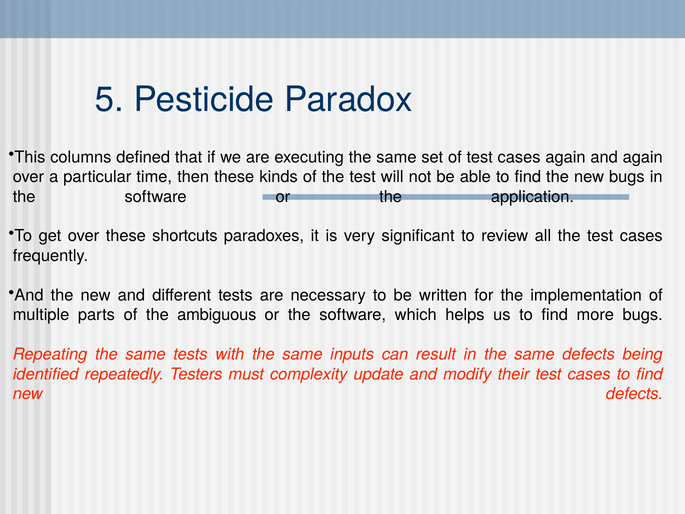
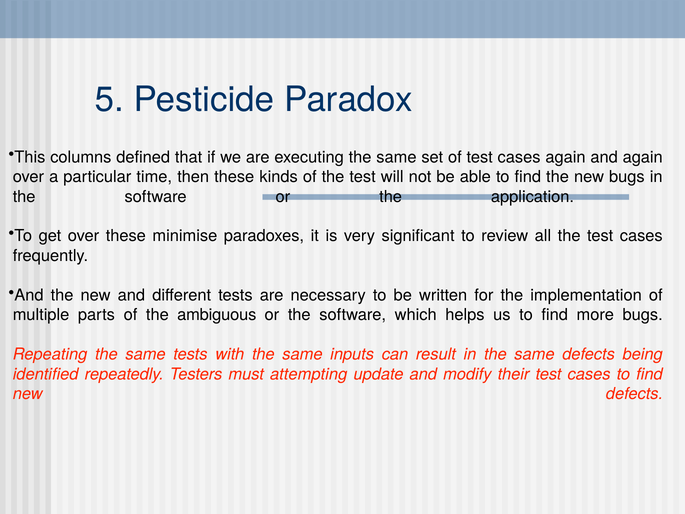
shortcuts: shortcuts -> minimise
complexity: complexity -> attempting
